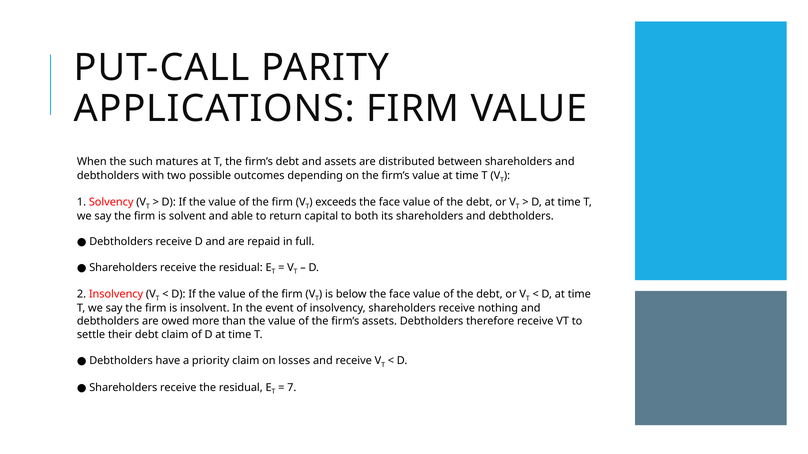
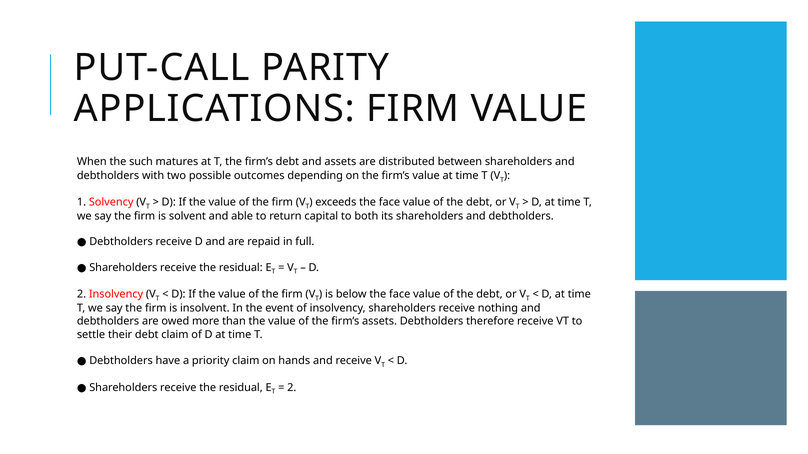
losses: losses -> hands
7 at (292, 388): 7 -> 2
